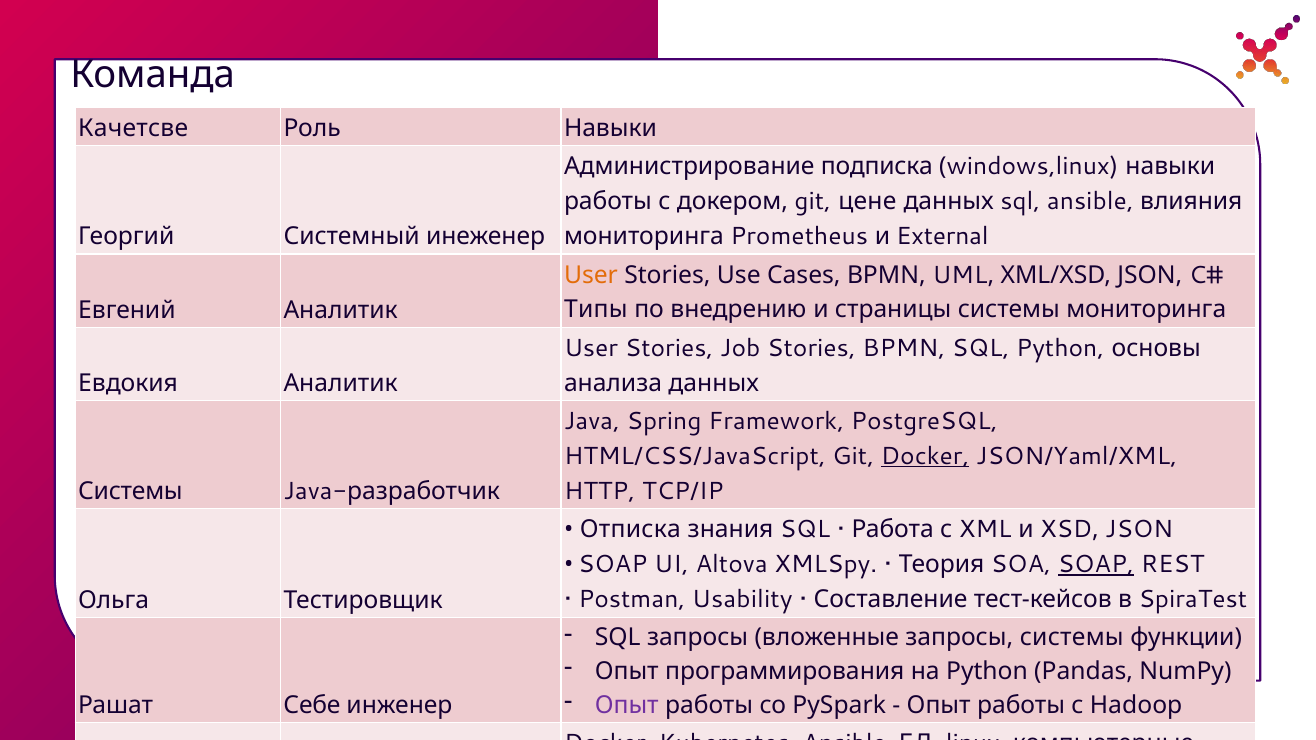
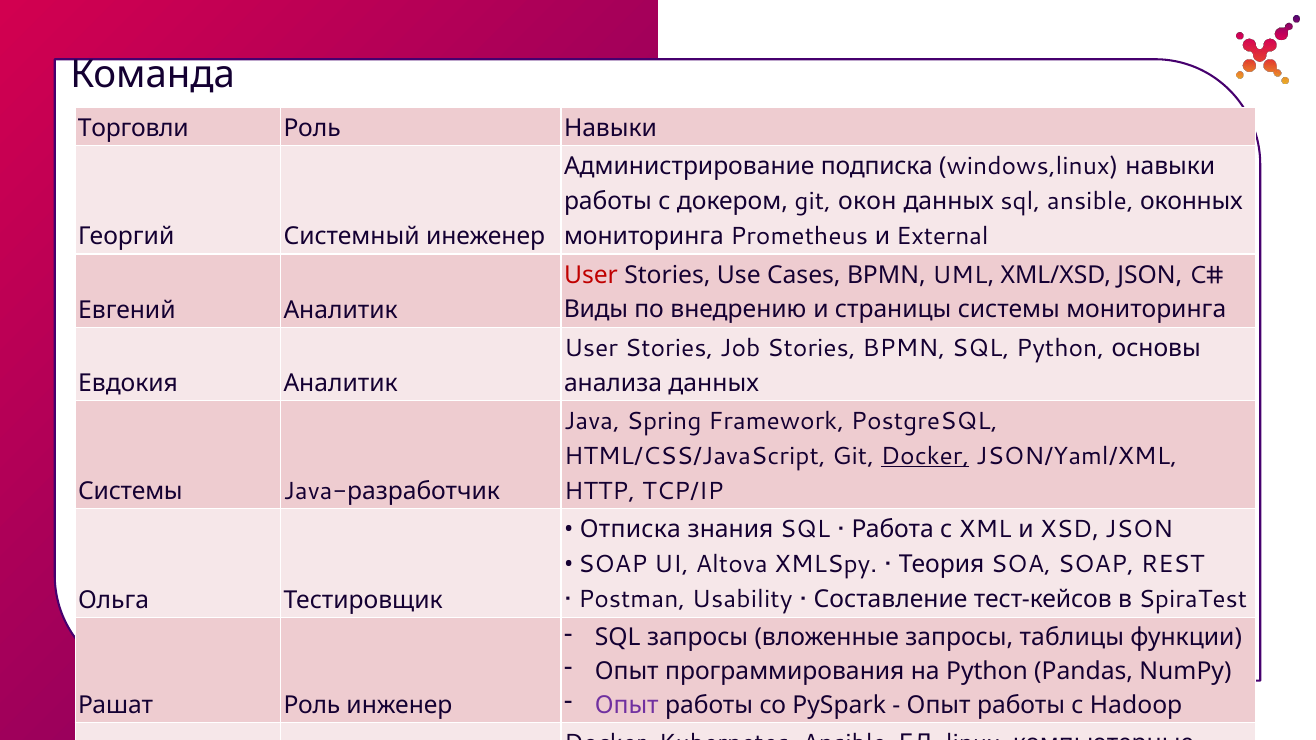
Качетсве: Качетсве -> Торговли
цене: цене -> окон
влияния: влияния -> оконных
User at (591, 275) colour: orange -> red
Типы: Типы -> Виды
SOAP at (1096, 565) underline: present -> none
запросы системы: системы -> таблицы
Рашат Себе: Себе -> Роль
